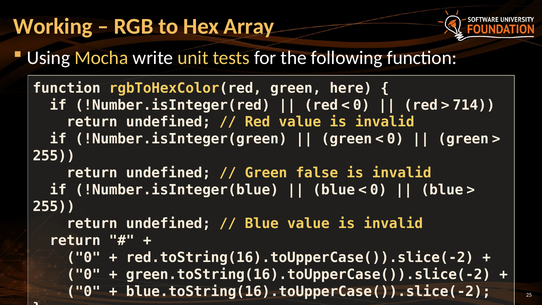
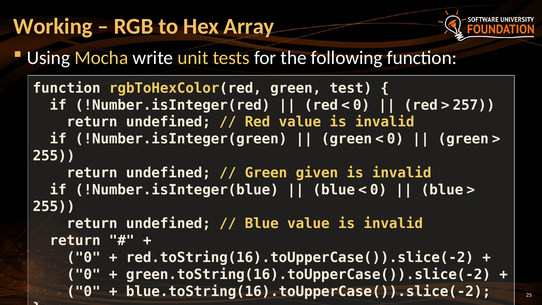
here: here -> test
714: 714 -> 257
false: false -> given
